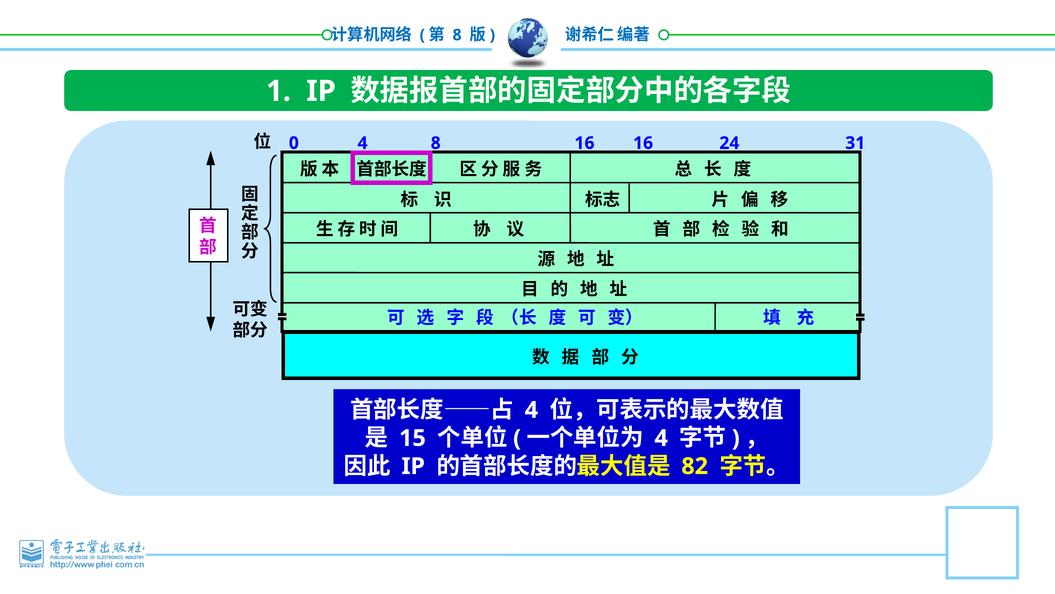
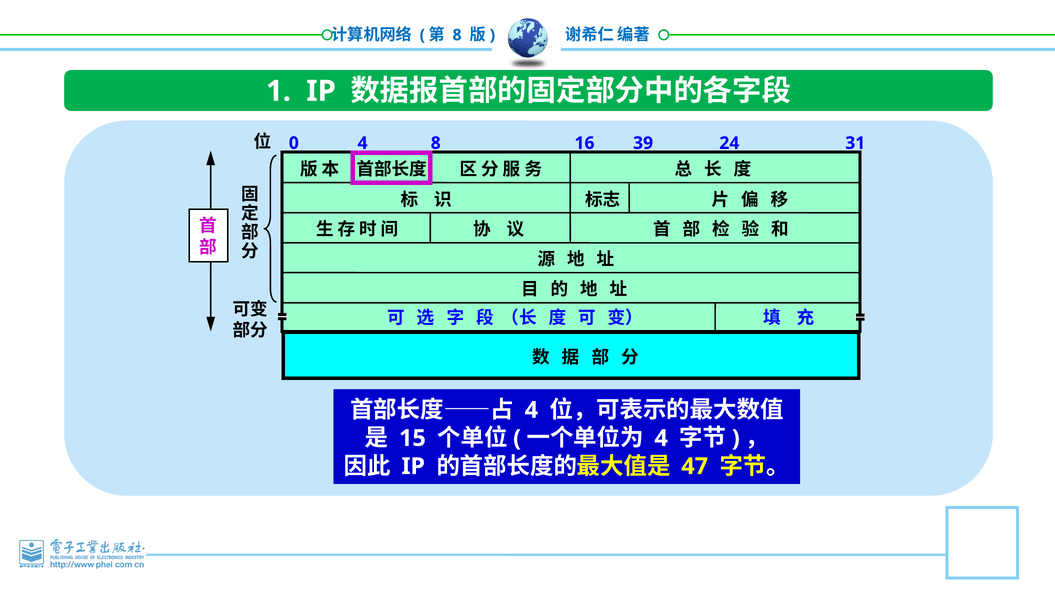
16 16: 16 -> 39
82: 82 -> 47
